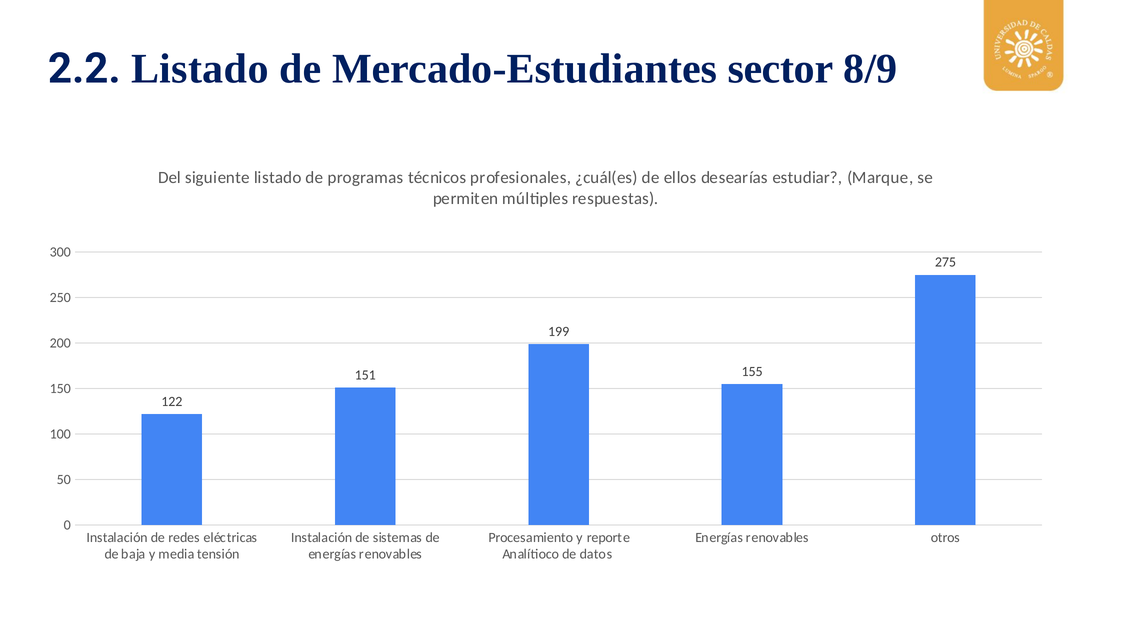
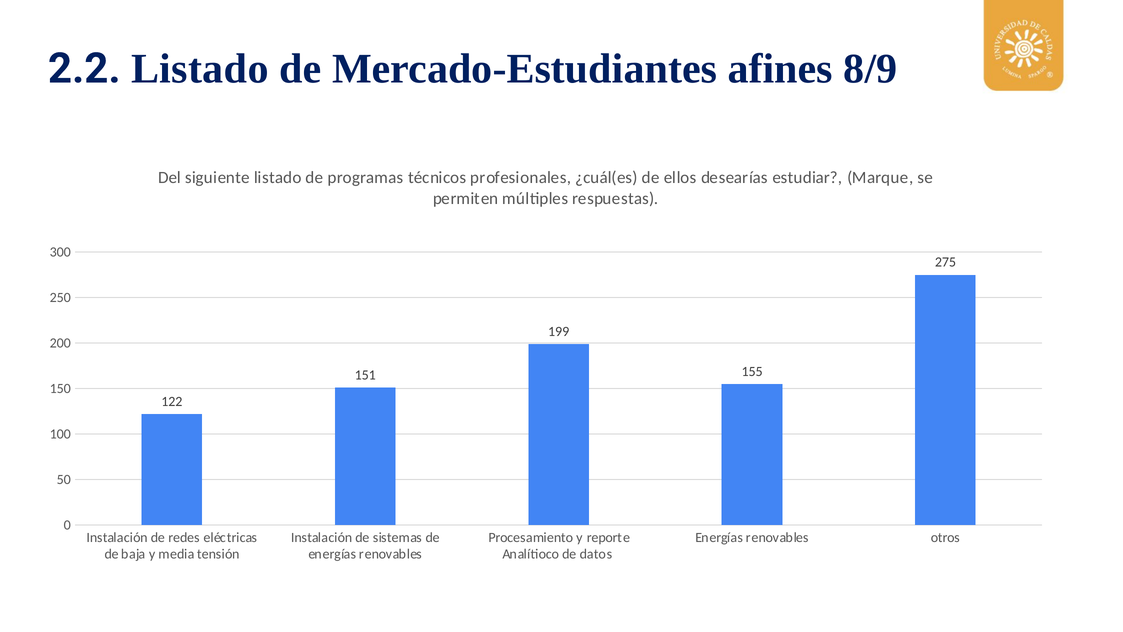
sector: sector -> afines
